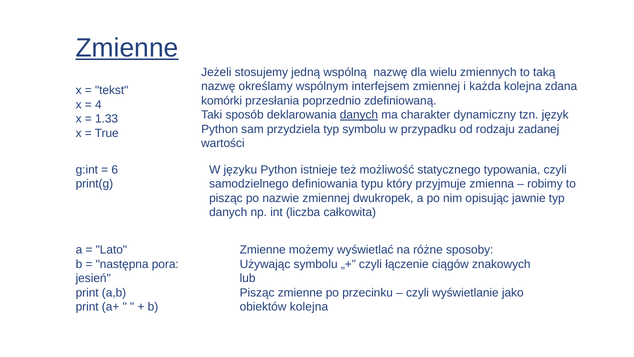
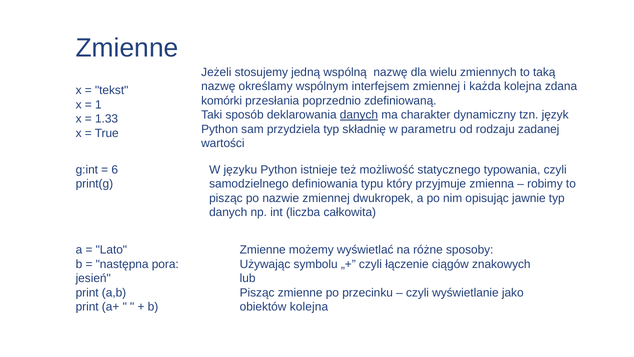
Zmienne at (127, 48) underline: present -> none
4: 4 -> 1
typ symbolu: symbolu -> składnię
przypadku: przypadku -> parametru
